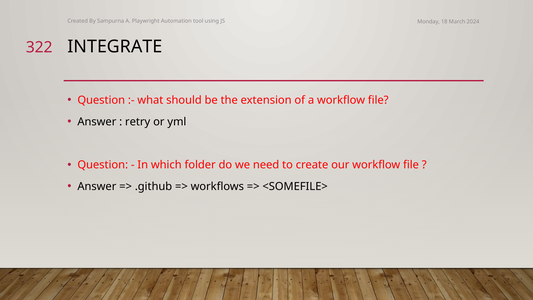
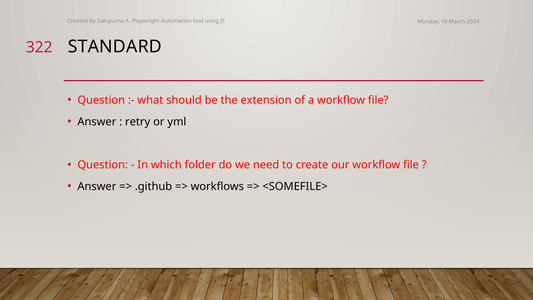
INTEGRATE: INTEGRATE -> STANDARD
